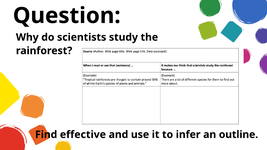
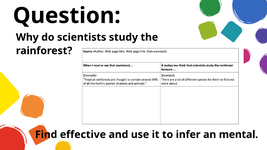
outline: outline -> mental
